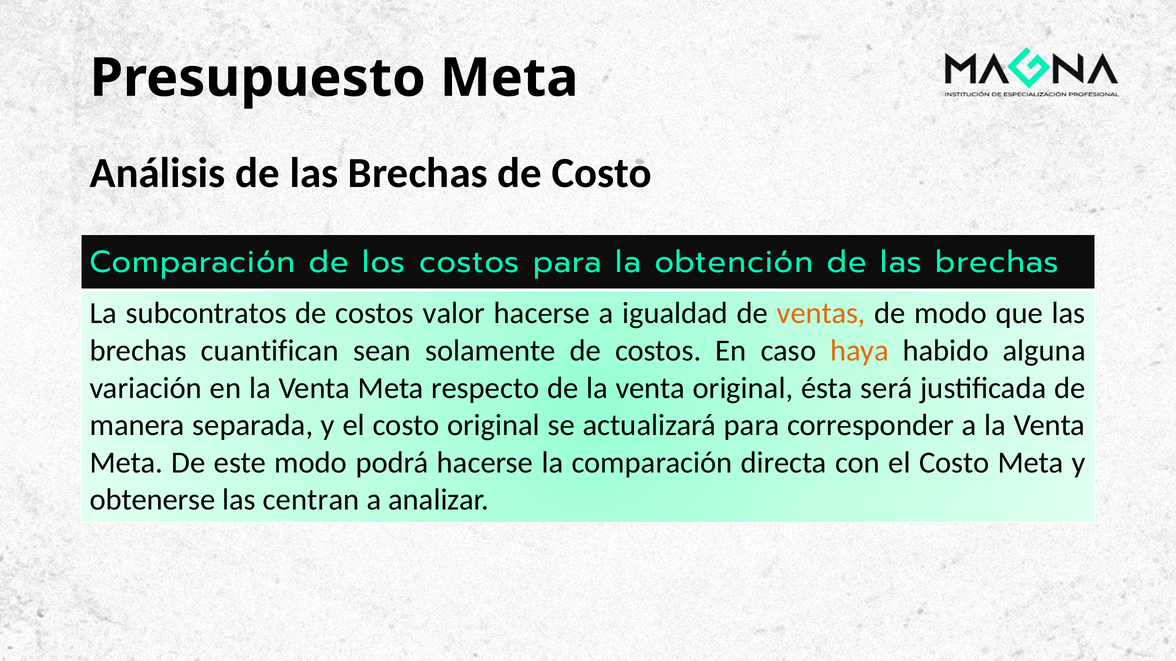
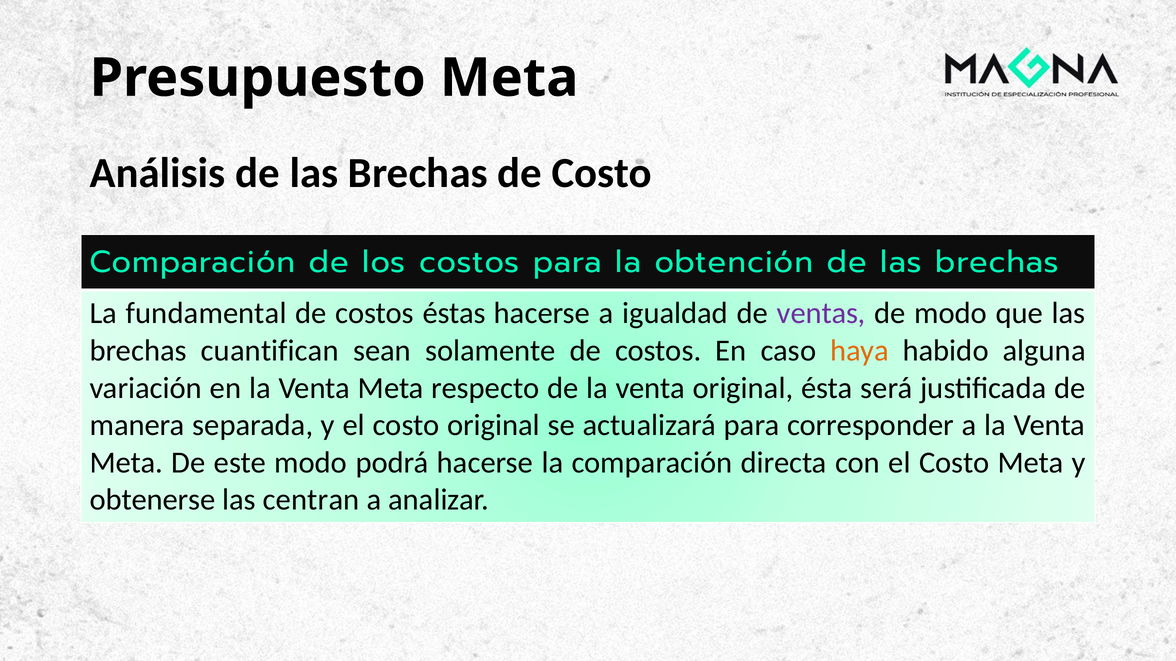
subcontratos: subcontratos -> fundamental
valor: valor -> éstas
ventas colour: orange -> purple
